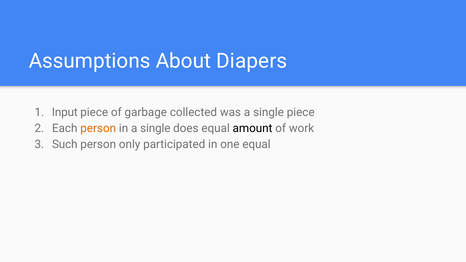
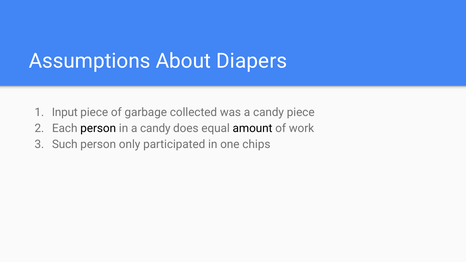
was a single: single -> candy
person at (98, 128) colour: orange -> black
in a single: single -> candy
one equal: equal -> chips
